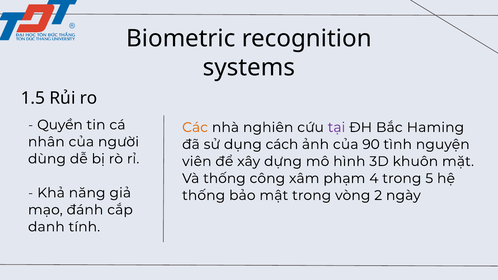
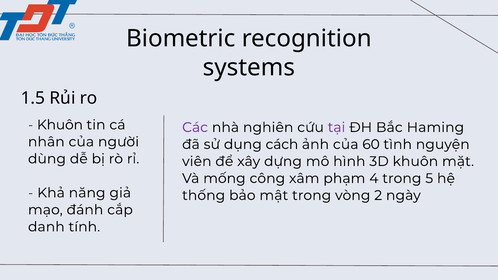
Quyền at (60, 125): Quyền -> Khuôn
Các colour: orange -> purple
90: 90 -> 60
Và thống: thống -> mống
